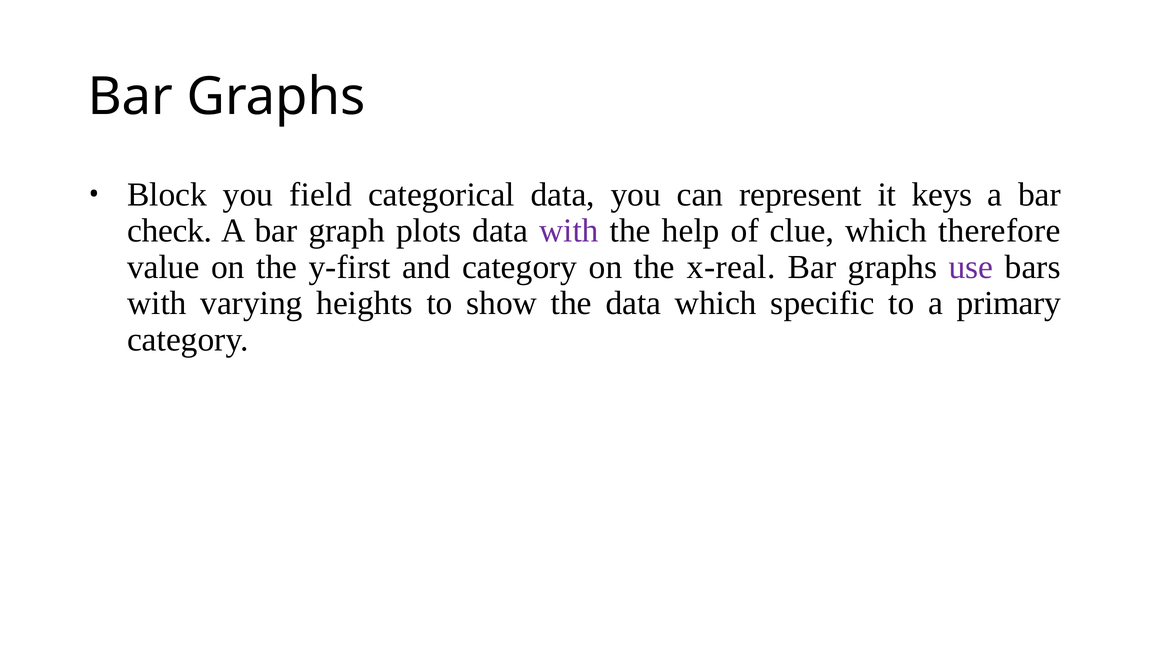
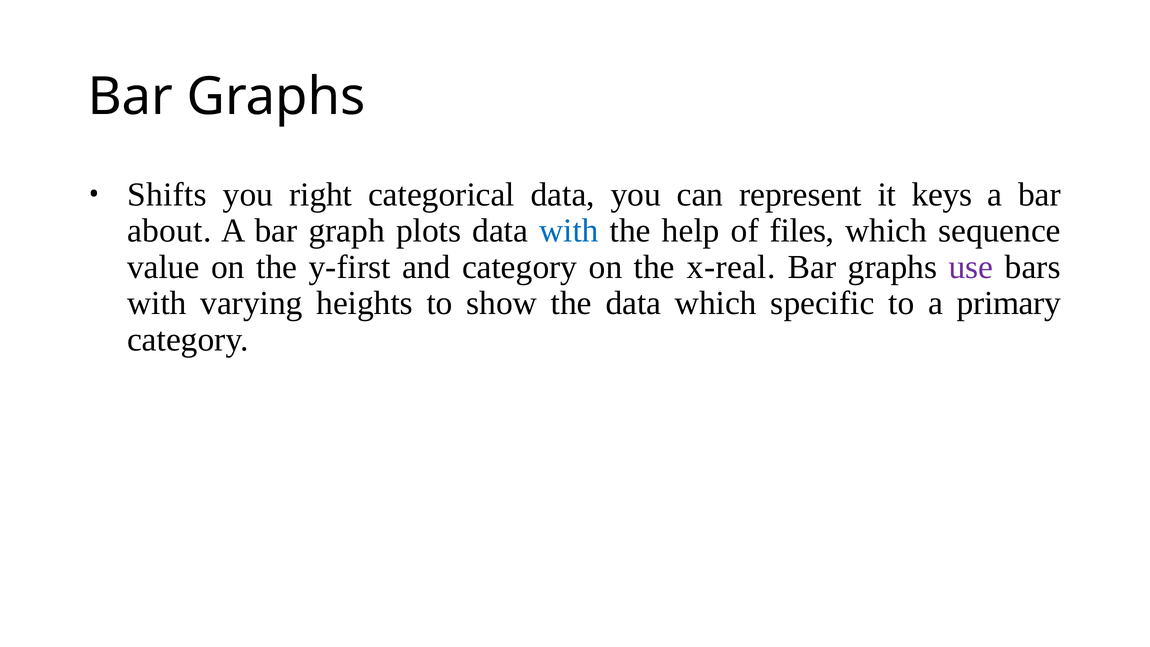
Block: Block -> Shifts
field: field -> right
check: check -> about
with at (569, 231) colour: purple -> blue
clue: clue -> files
therefore: therefore -> sequence
